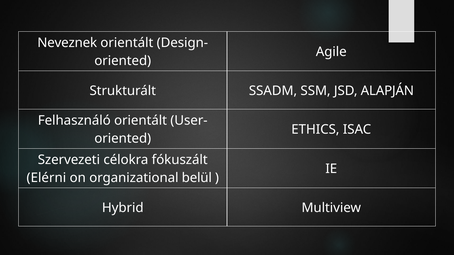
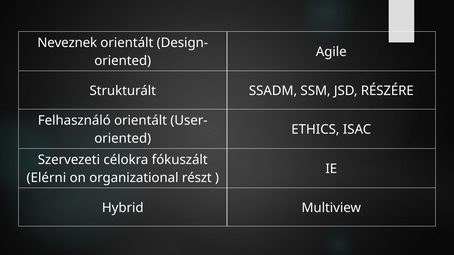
ALAPJÁN: ALAPJÁN -> RÉSZÉRE
belül: belül -> részt
